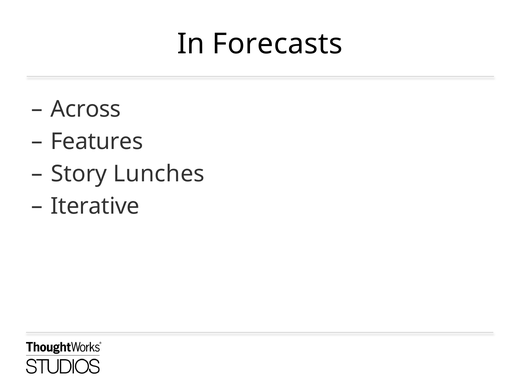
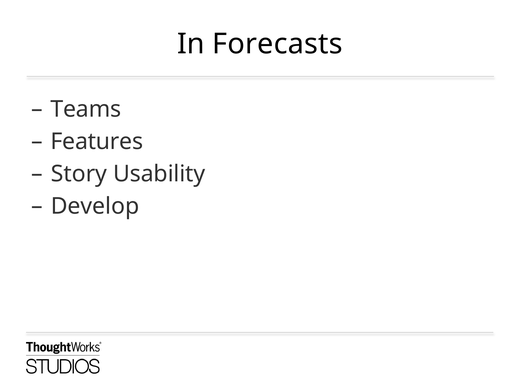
Across: Across -> Teams
Lunches: Lunches -> Usability
Iterative: Iterative -> Develop
